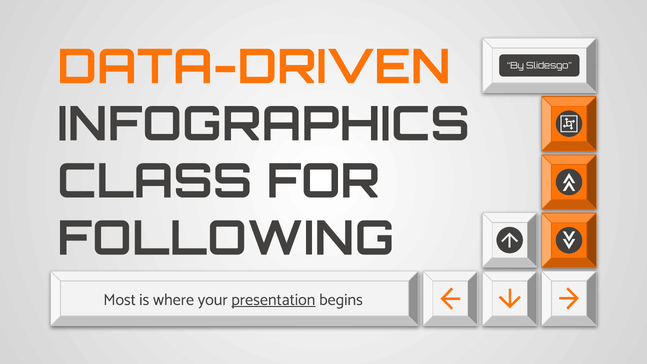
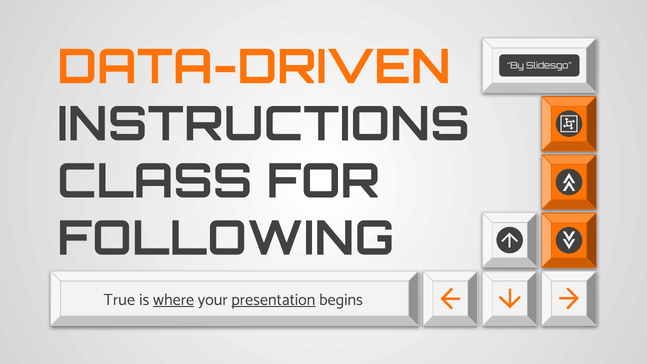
INFOGRAPHICS: INFOGRAPHICS -> INSTRUCTIONS
Most: Most -> True
where underline: none -> present
